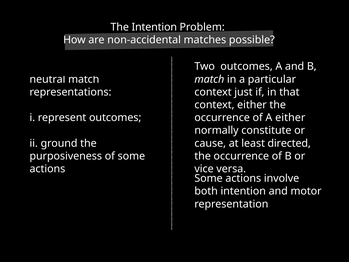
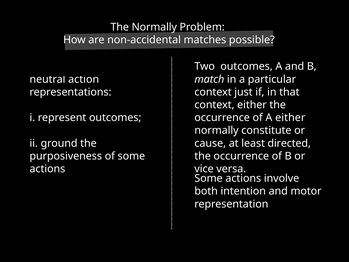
The Intention: Intention -> Normally
match at (84, 79): match -> action
